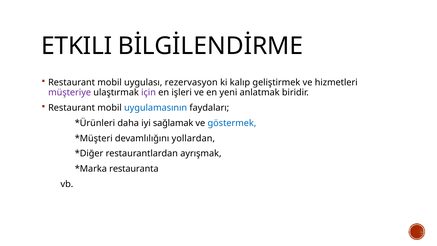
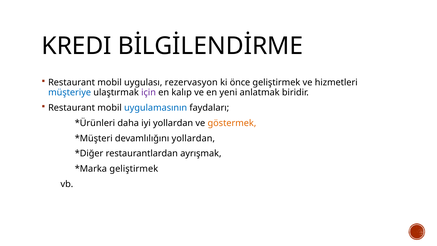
ETKILI: ETKILI -> KREDI
kalıp: kalıp -> önce
müşteriye colour: purple -> blue
işleri: işleri -> kalıp
iyi sağlamak: sağlamak -> yollardan
göstermek colour: blue -> orange
restauranta at (134, 169): restauranta -> geliştirmek
